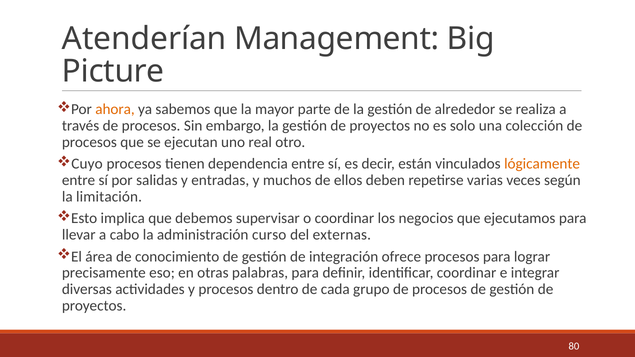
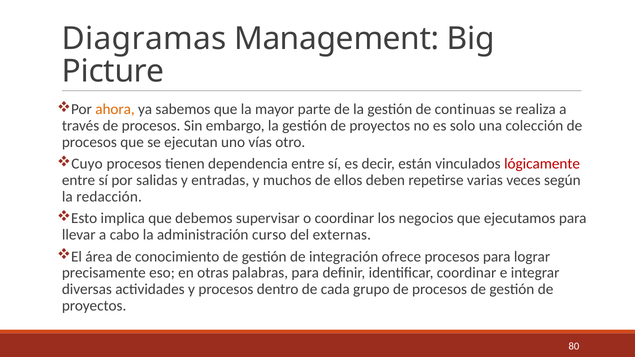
Atenderían: Atenderían -> Diagramas
alrededor: alrededor -> continuas
real: real -> vías
lógicamente colour: orange -> red
limitación: limitación -> redacción
